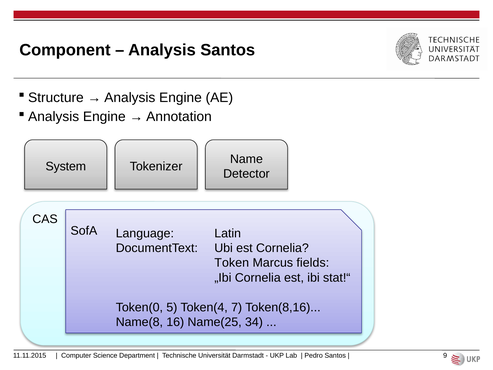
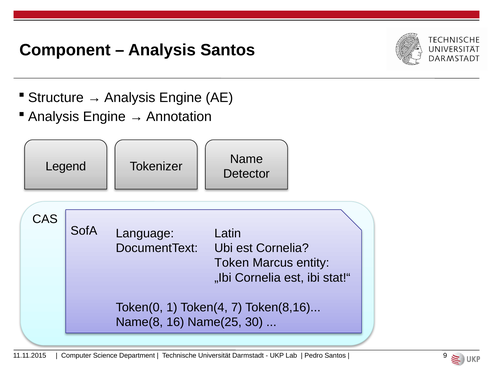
System: System -> Legend
fields: fields -> entity
5: 5 -> 1
34: 34 -> 30
